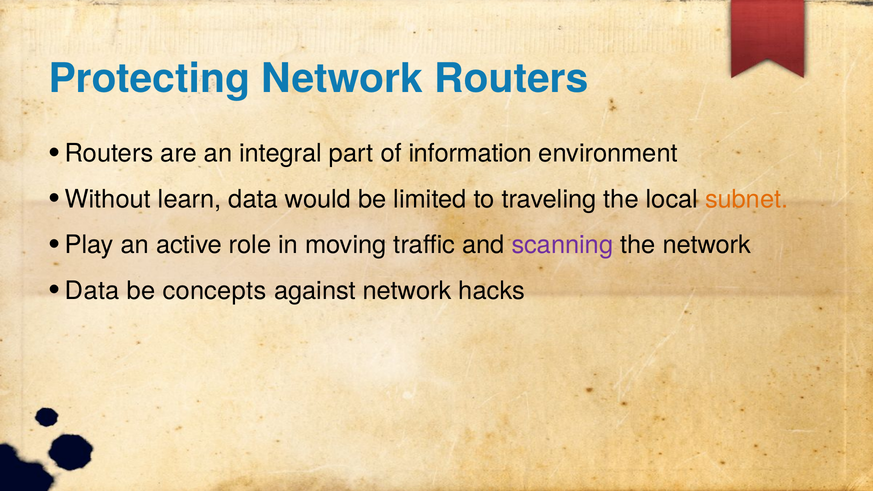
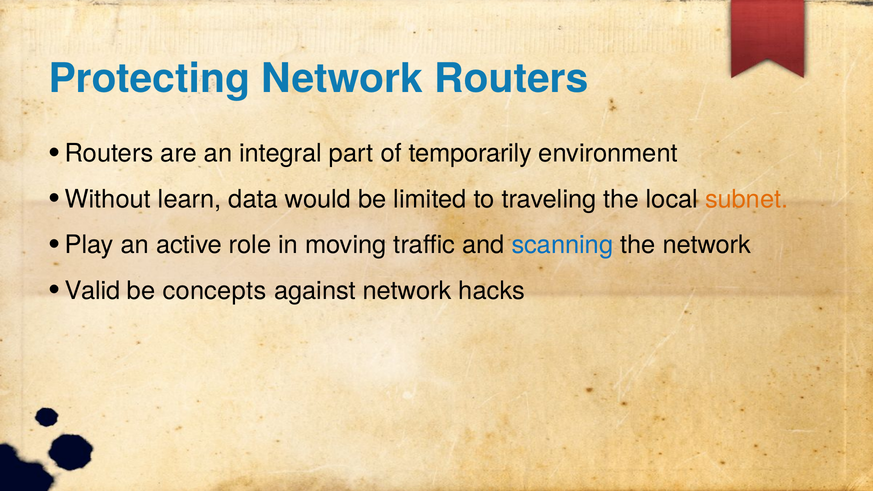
information: information -> temporarily
scanning colour: purple -> blue
Data at (92, 291): Data -> Valid
